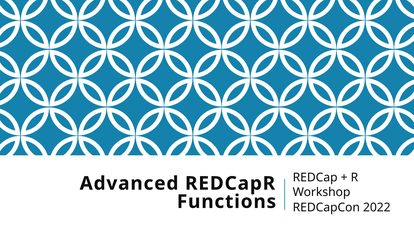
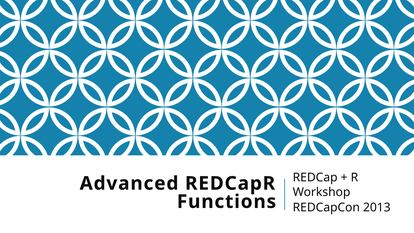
2022: 2022 -> 2013
